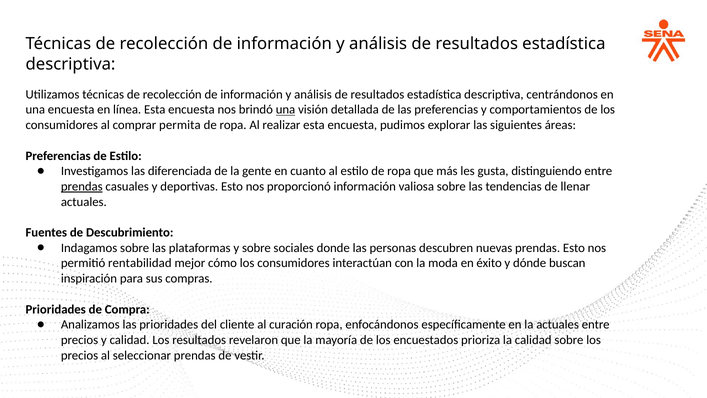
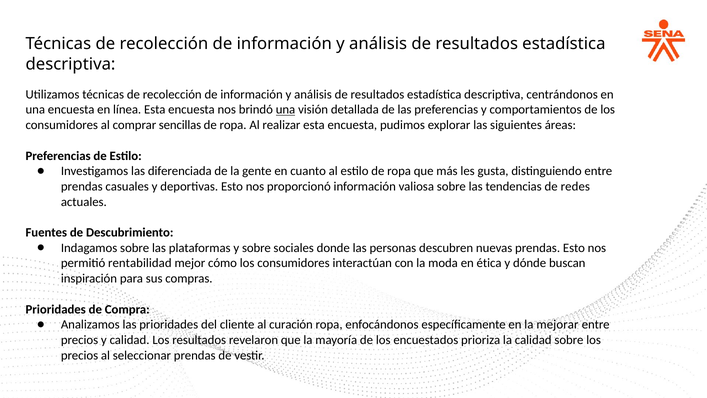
permita: permita -> sencillas
prendas at (82, 186) underline: present -> none
llenar: llenar -> redes
éxito: éxito -> ética
la actuales: actuales -> mejorar
